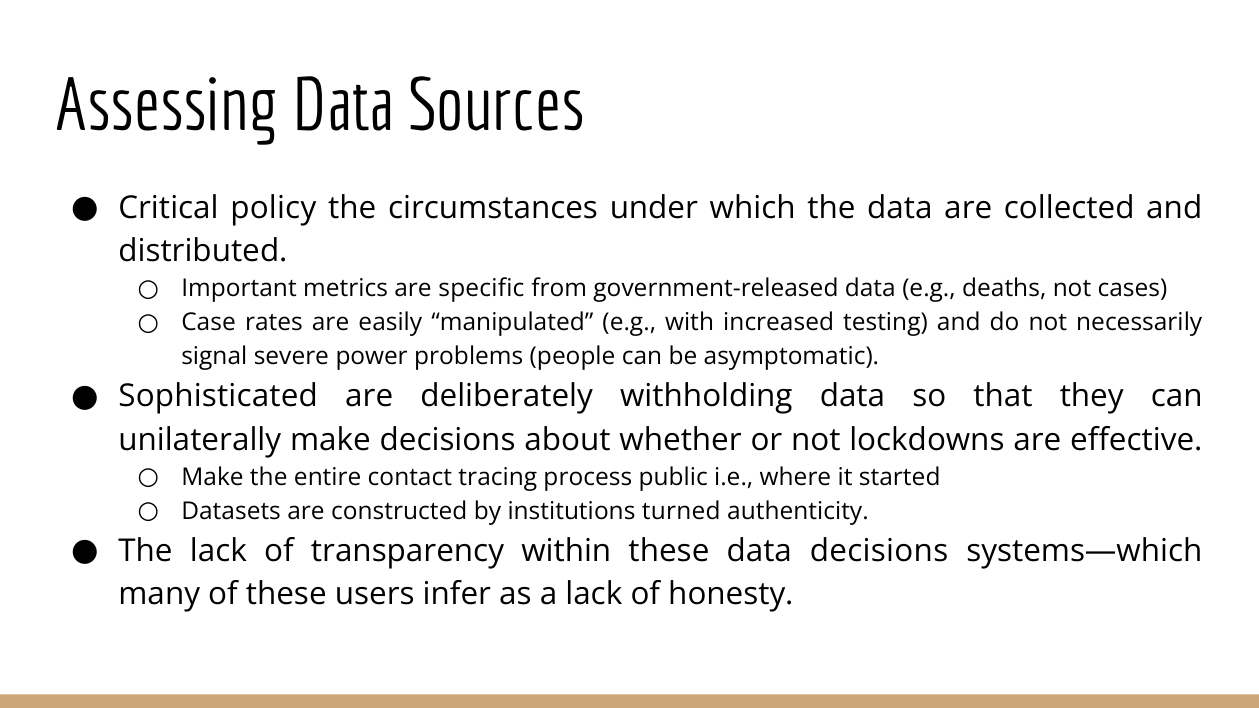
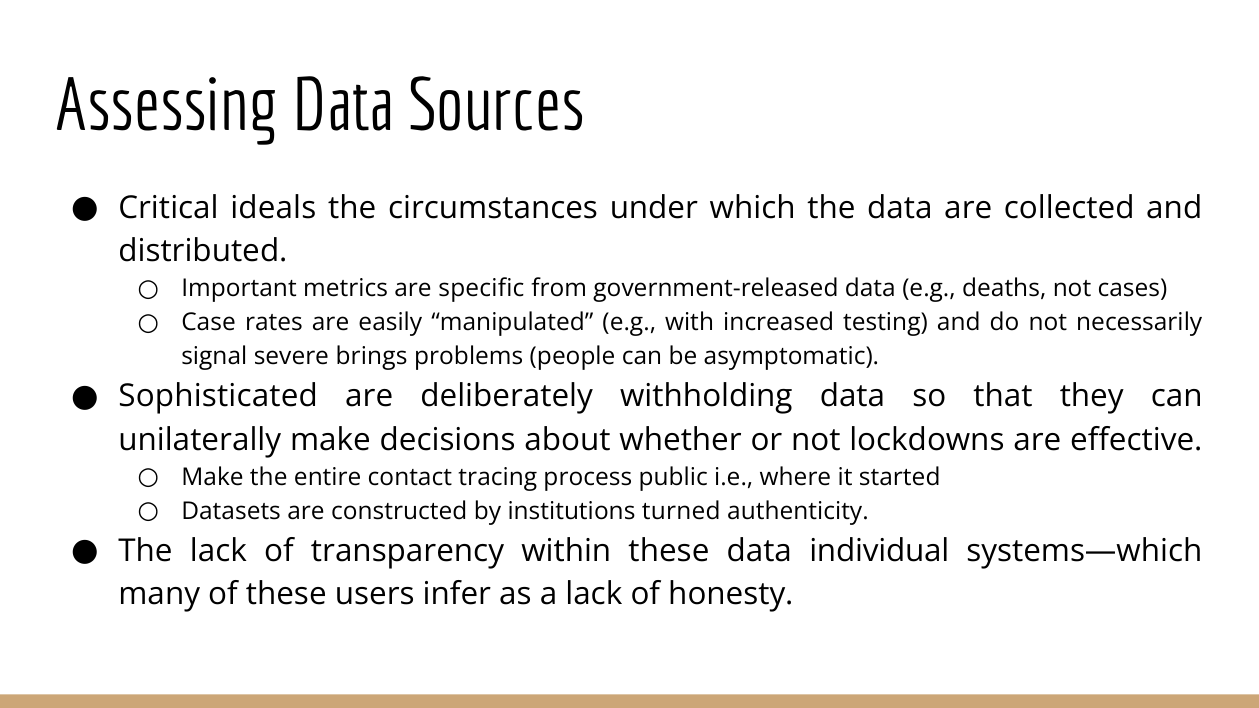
policy: policy -> ideals
power: power -> brings
data decisions: decisions -> individual
